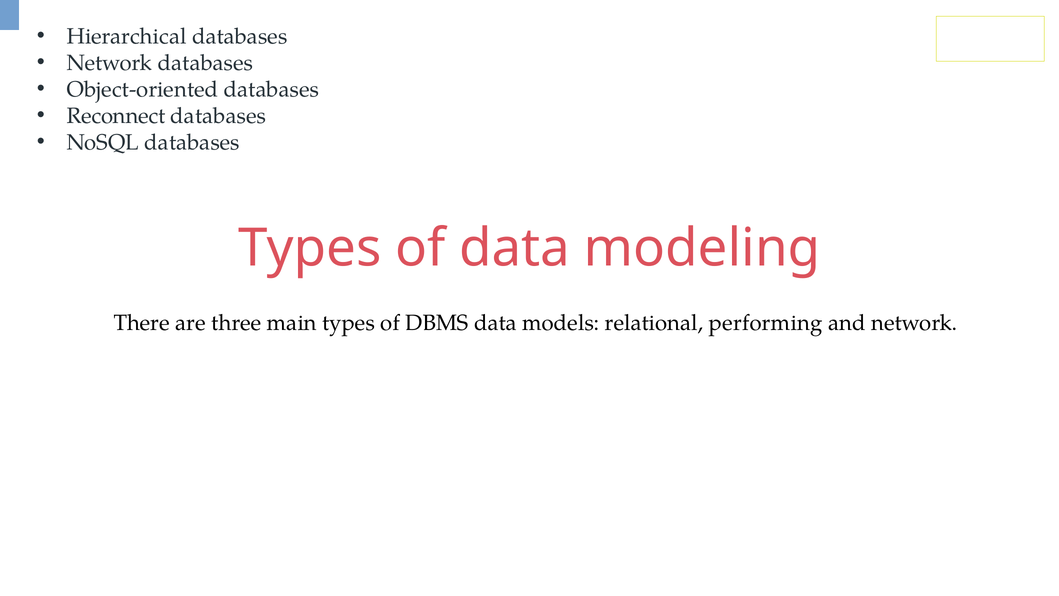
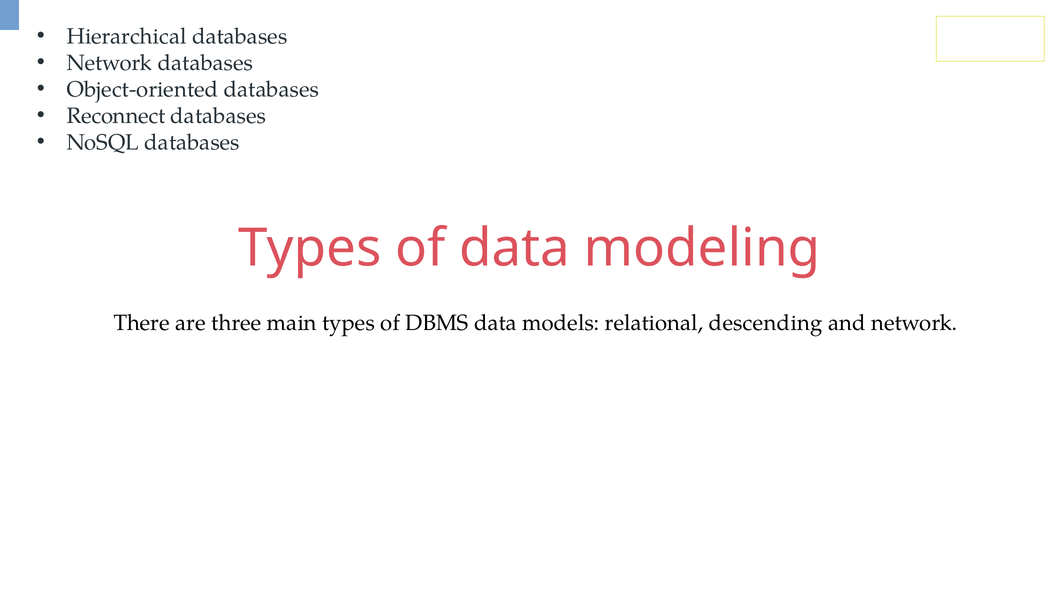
performing: performing -> descending
